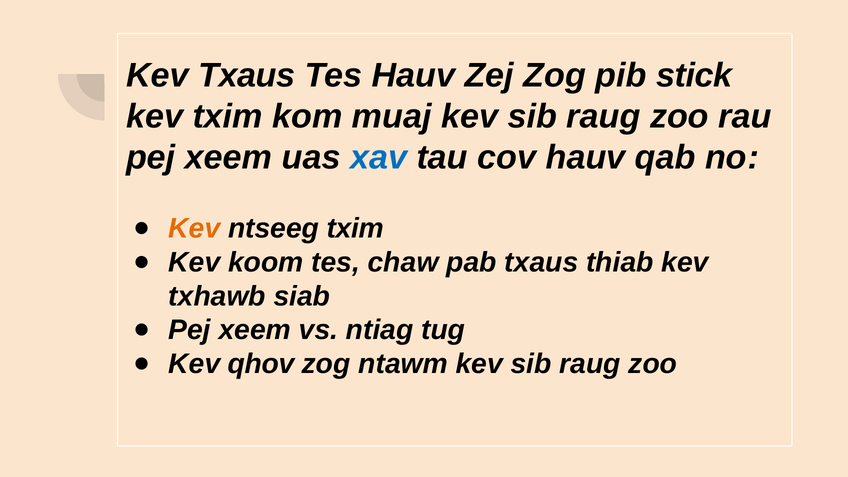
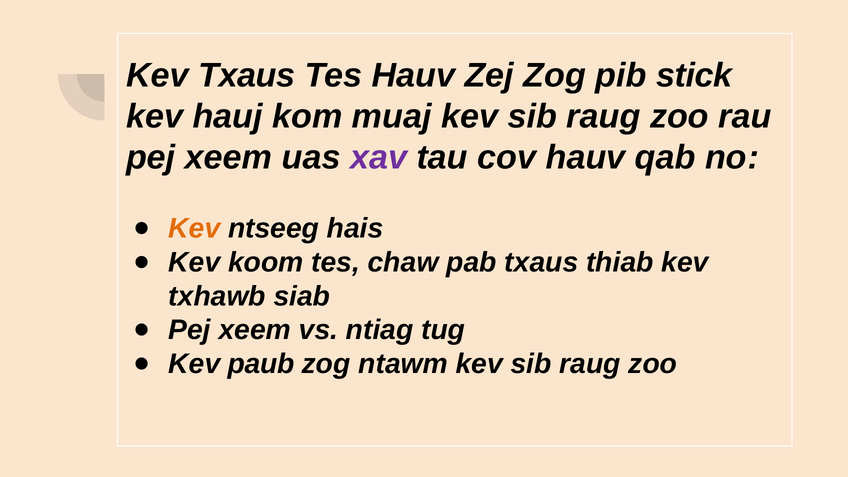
kev txim: txim -> hauj
xav colour: blue -> purple
ntseeg txim: txim -> hais
qhov: qhov -> paub
